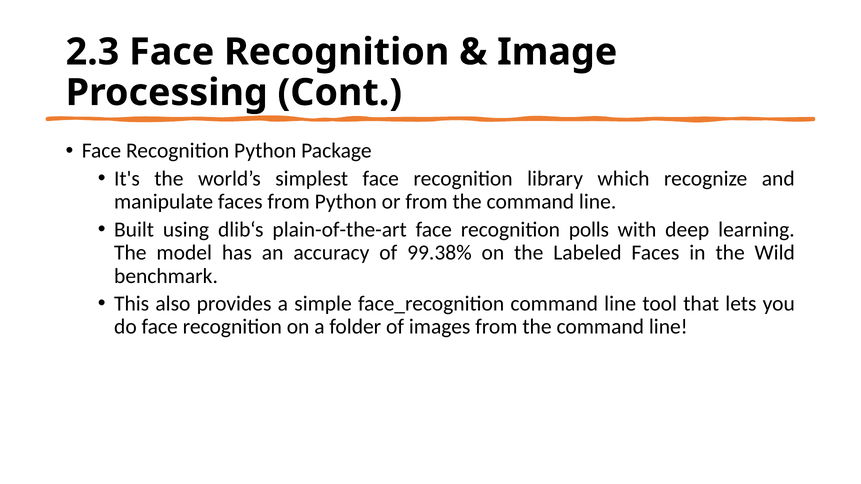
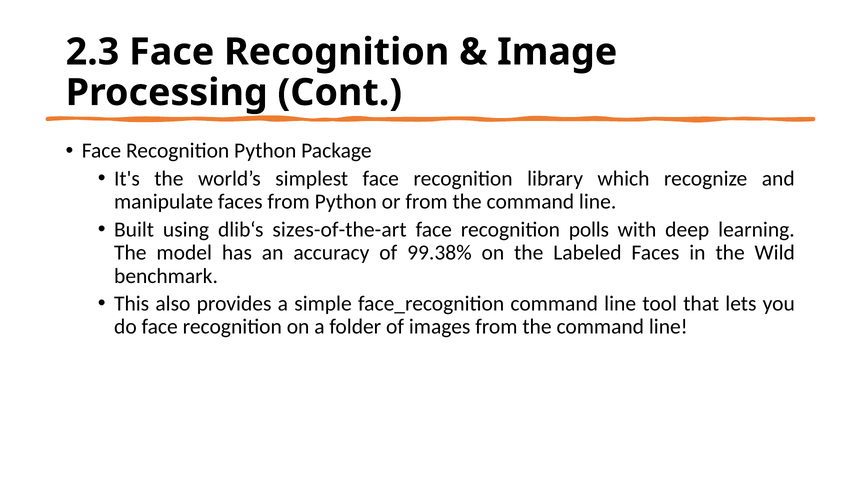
plain-of-the-art: plain-of-the-art -> sizes-of-the-art
